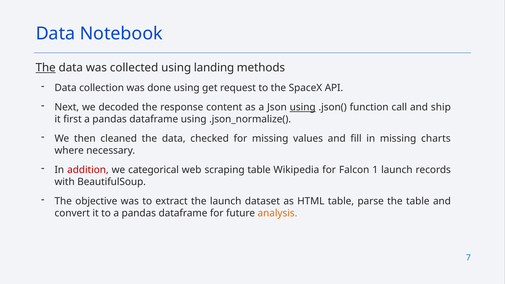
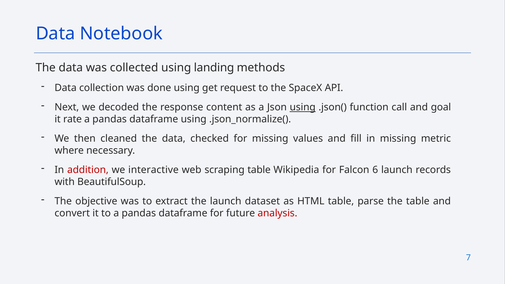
The at (46, 68) underline: present -> none
ship: ship -> goal
first: first -> rate
charts: charts -> metric
categorical: categorical -> interactive
1: 1 -> 6
analysis colour: orange -> red
